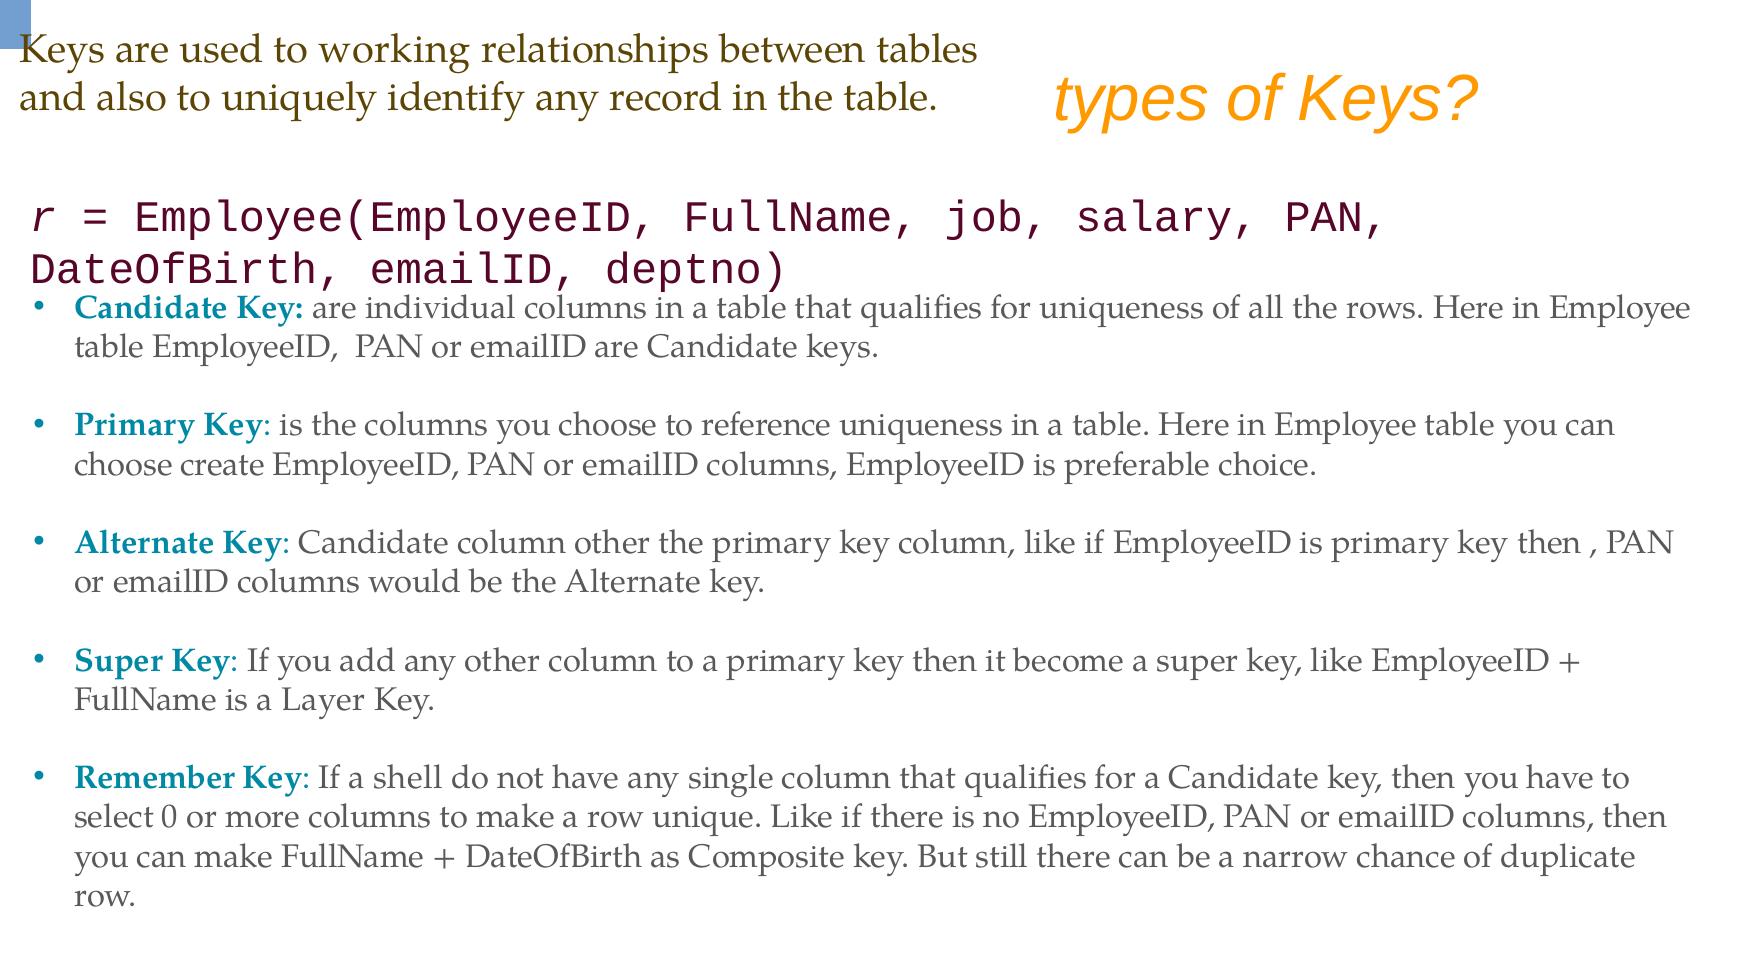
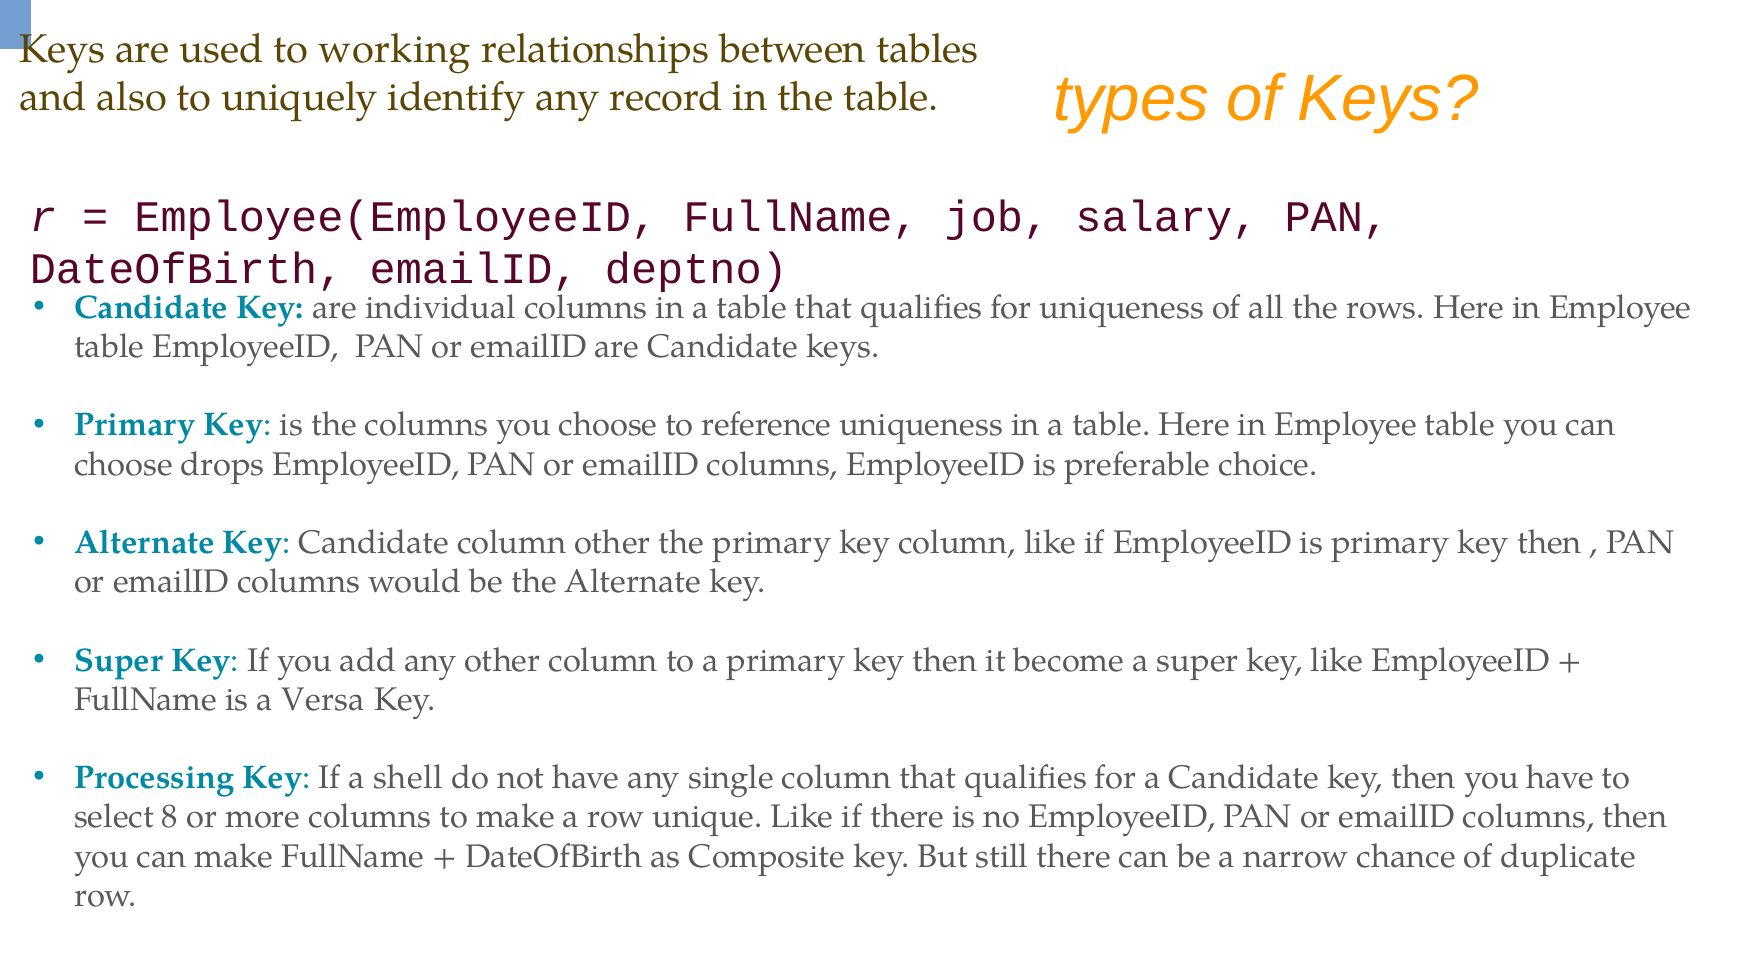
create: create -> drops
Layer: Layer -> Versa
Remember: Remember -> Processing
0: 0 -> 8
